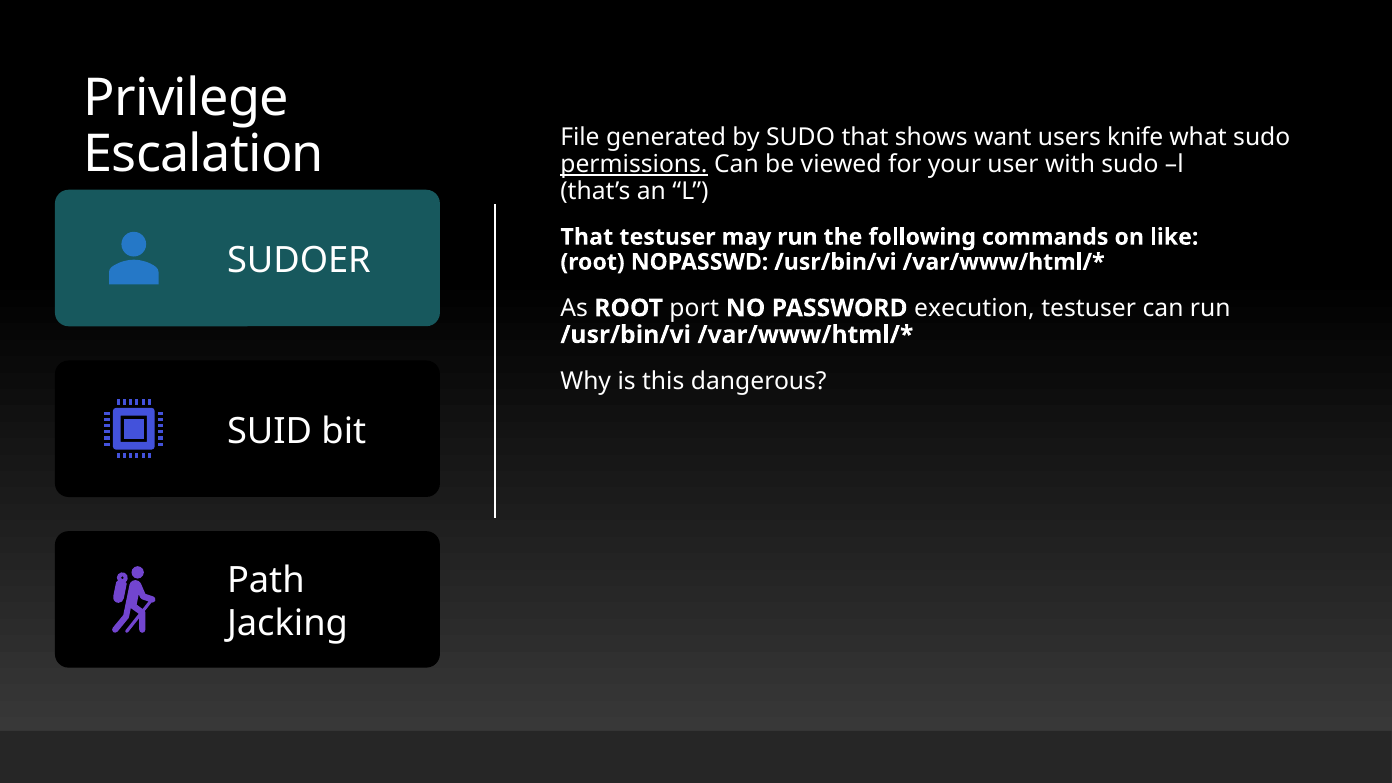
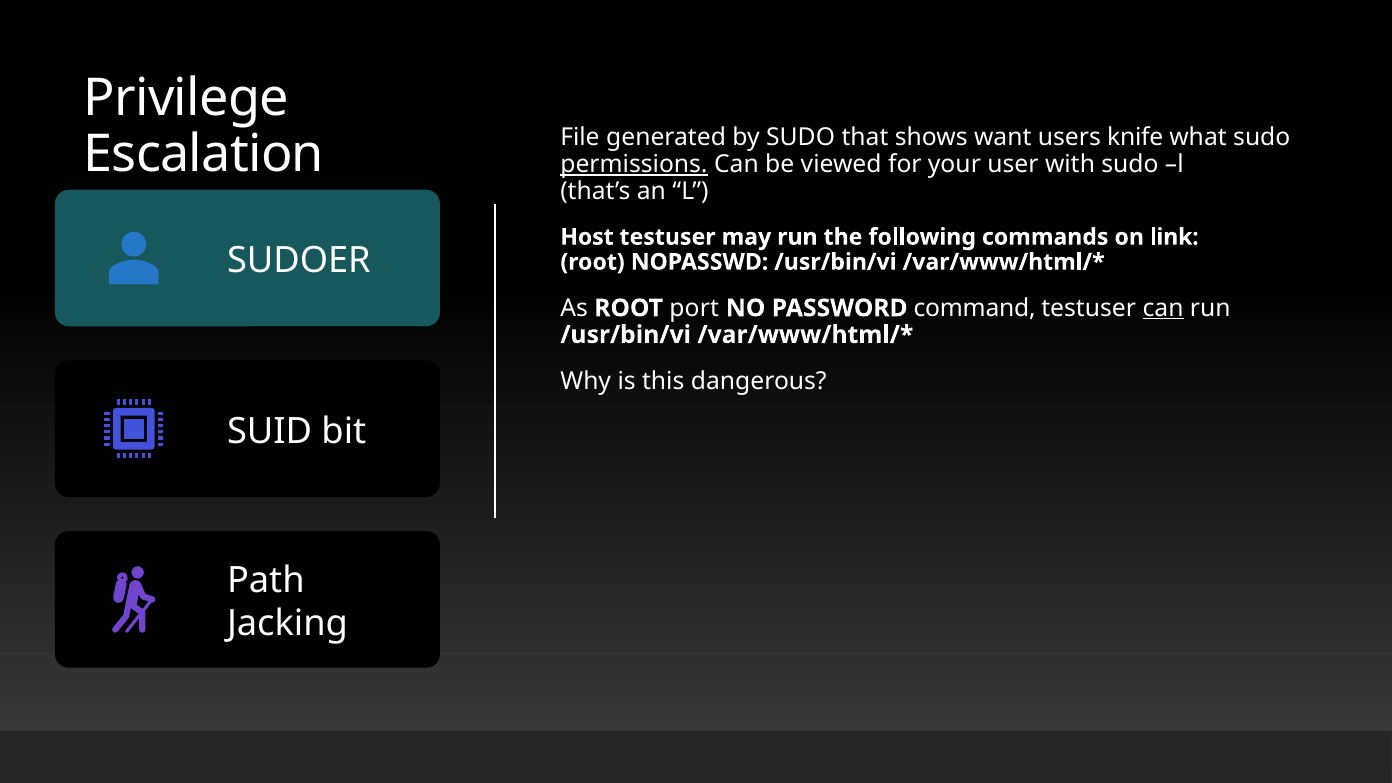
That at (587, 237): That -> Host
like: like -> link
execution: execution -> command
can at (1163, 308) underline: none -> present
